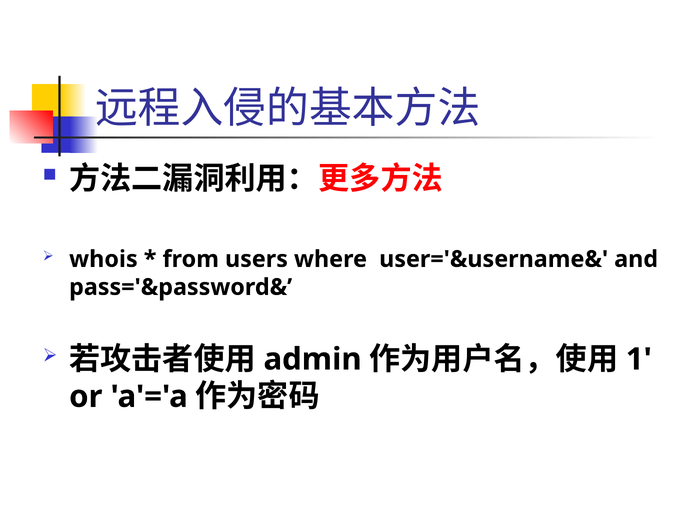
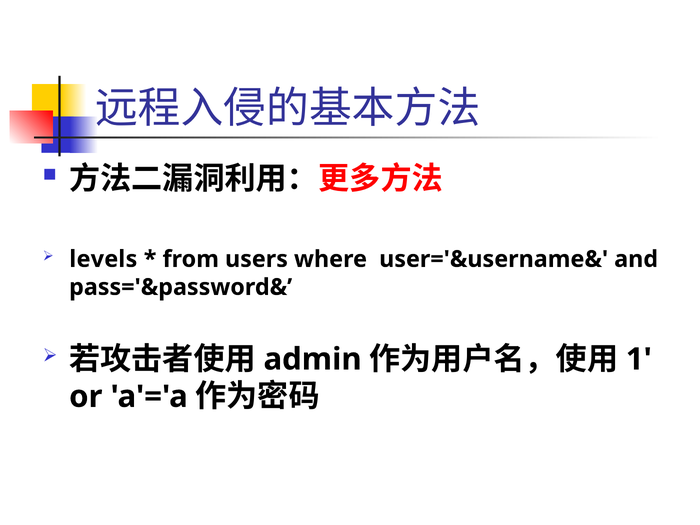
whois: whois -> levels
